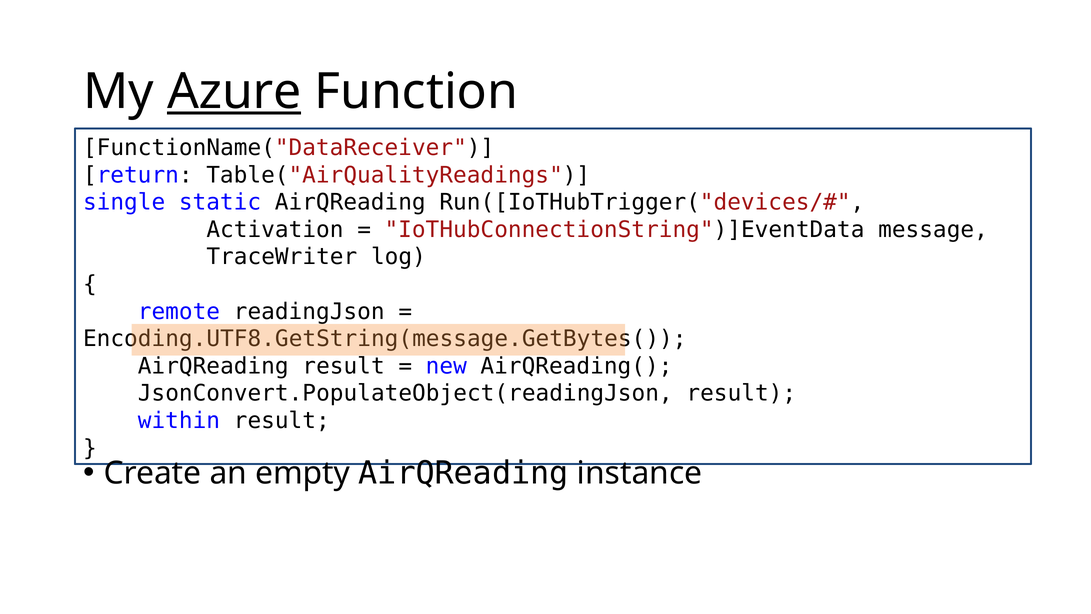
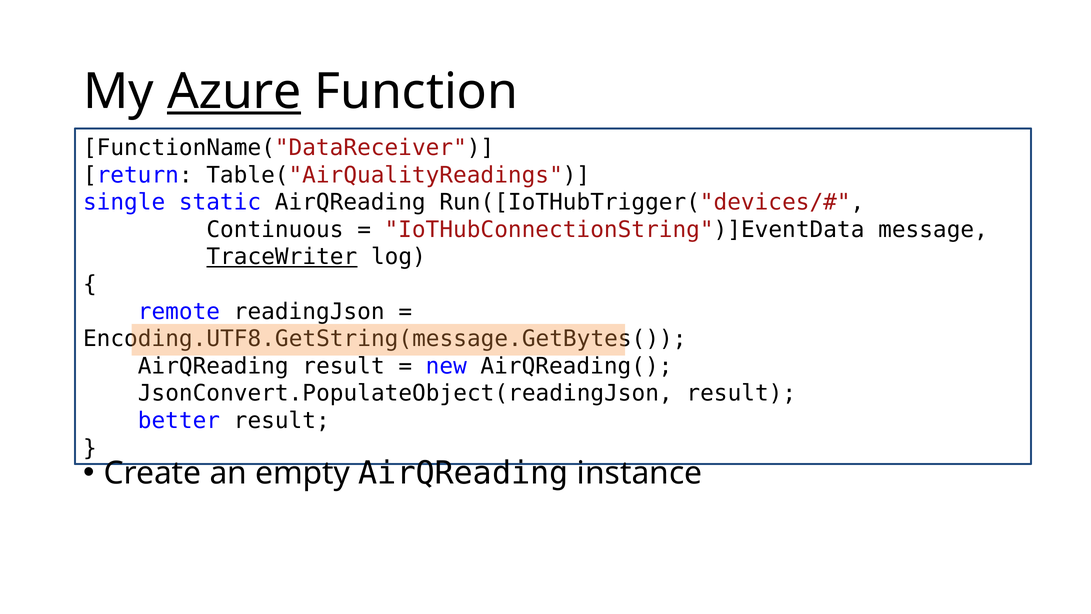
Activation: Activation -> Continuous
TraceWriter underline: none -> present
within: within -> better
